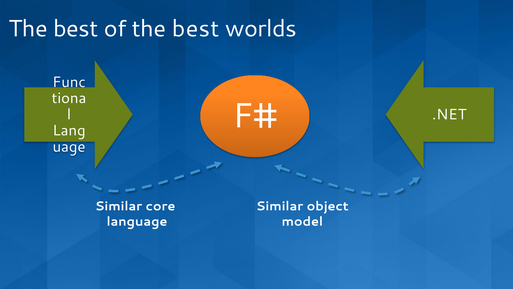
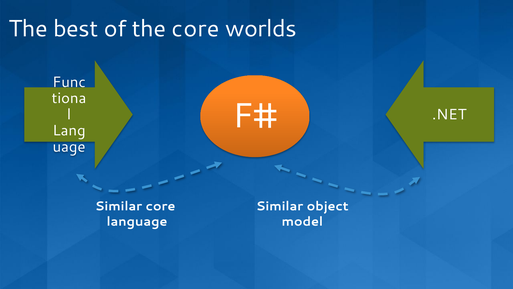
of the best: best -> core
